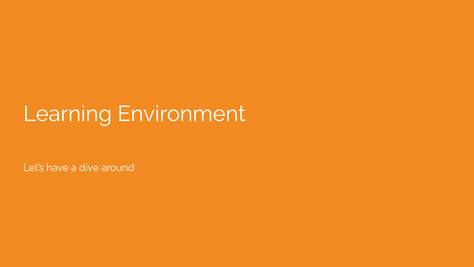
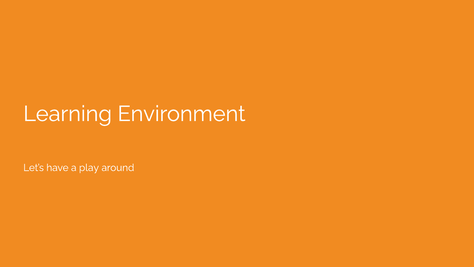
dive: dive -> play
